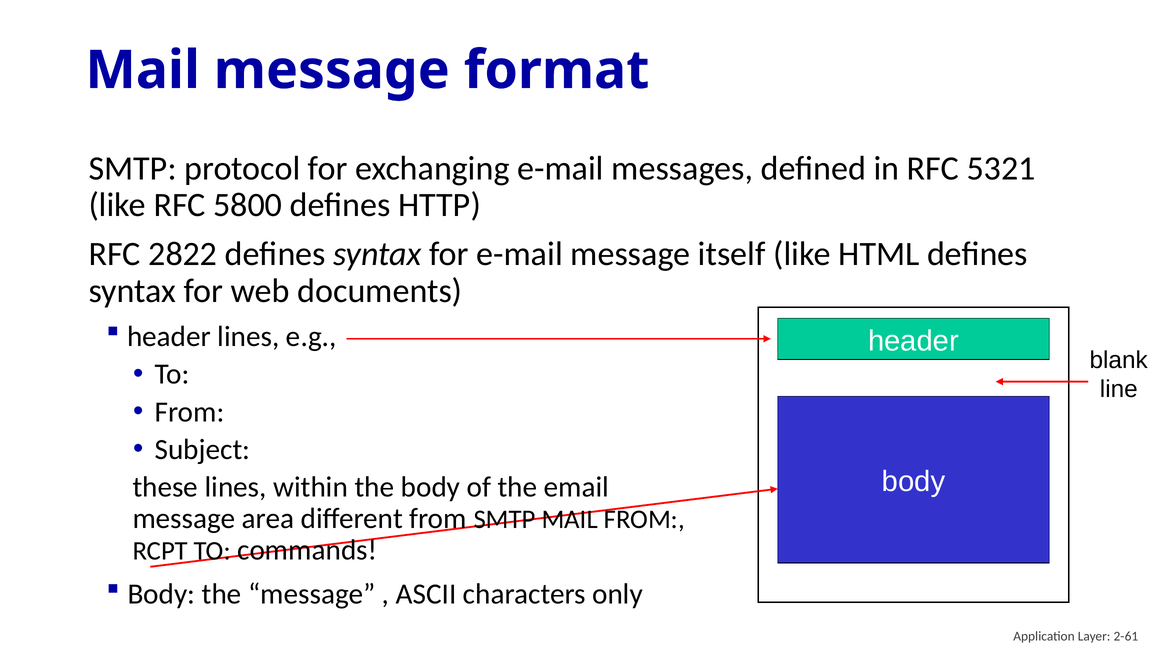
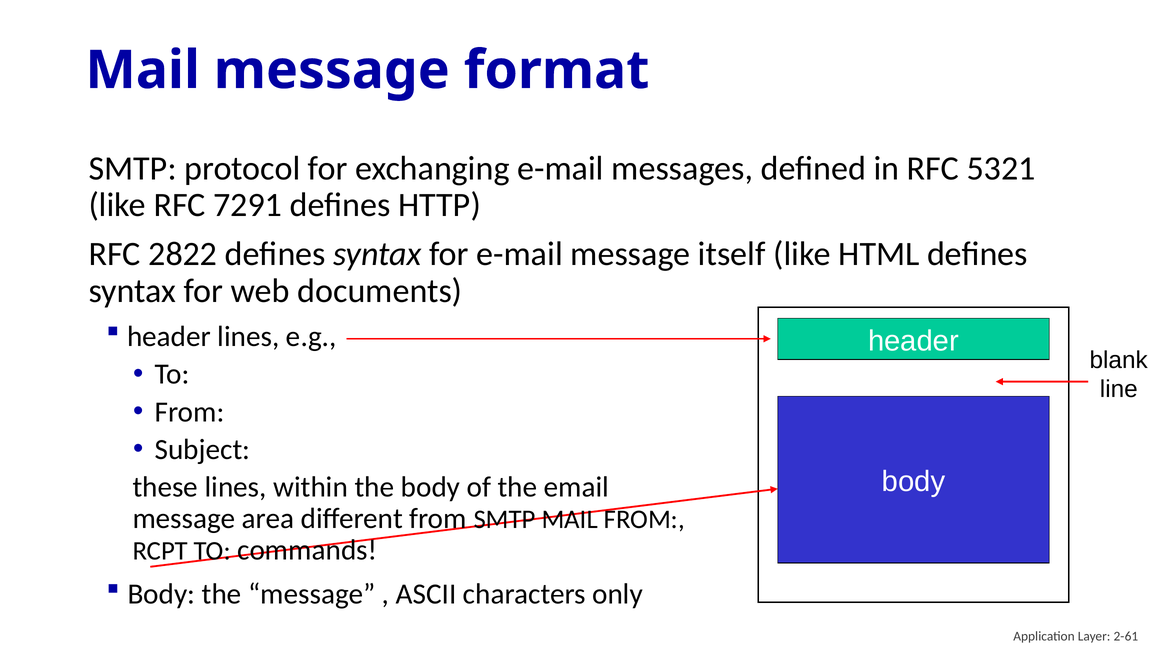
5800: 5800 -> 7291
